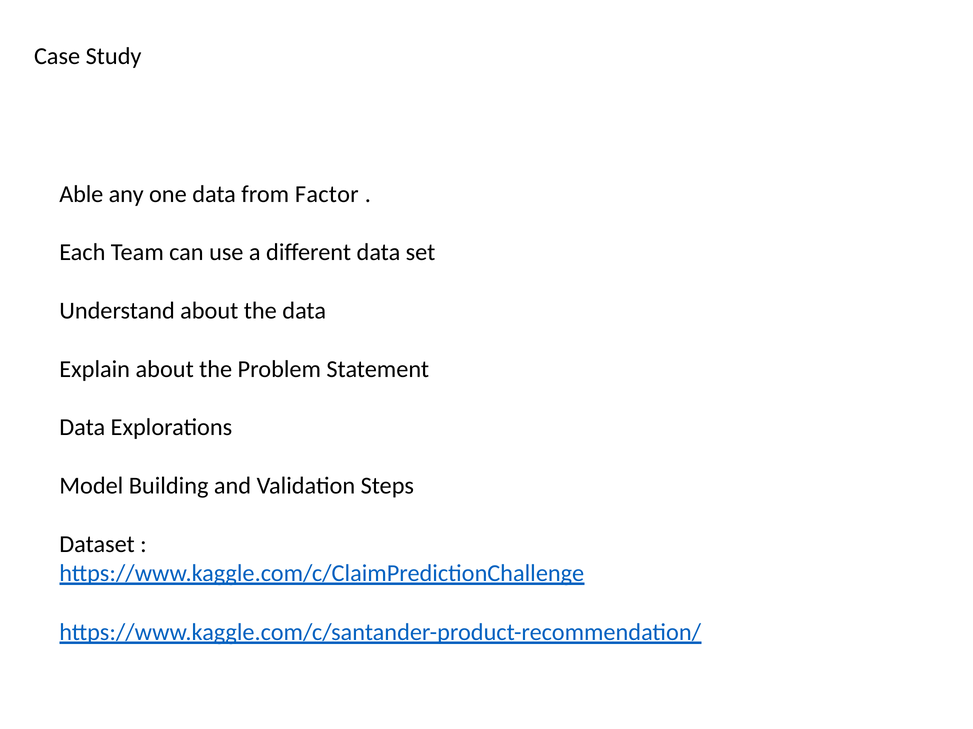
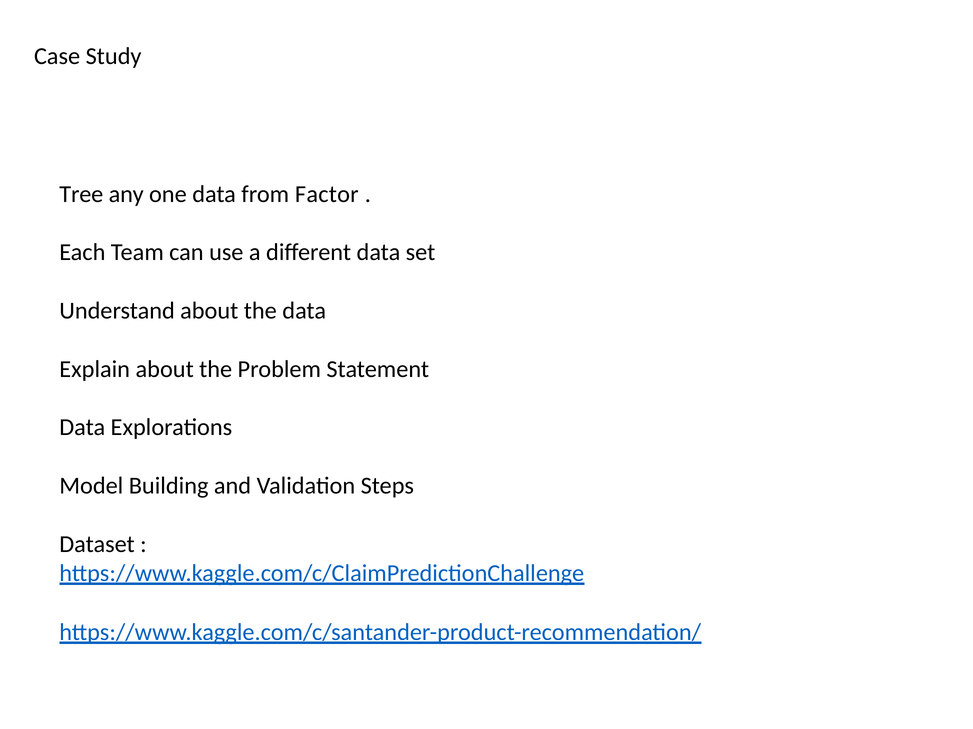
Able: Able -> Tree
